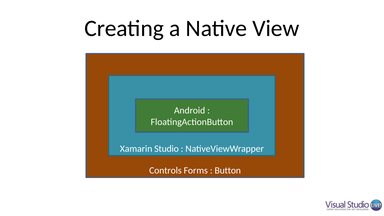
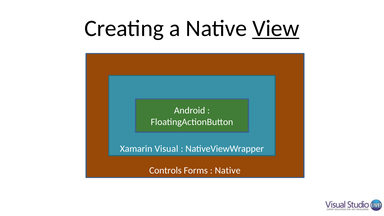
View underline: none -> present
Studio: Studio -> Visual
Button at (228, 171): Button -> Native
